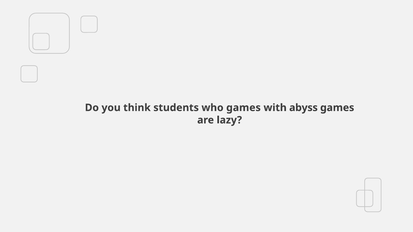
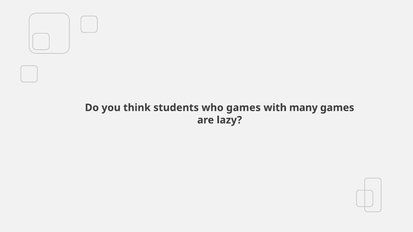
abyss: abyss -> many
